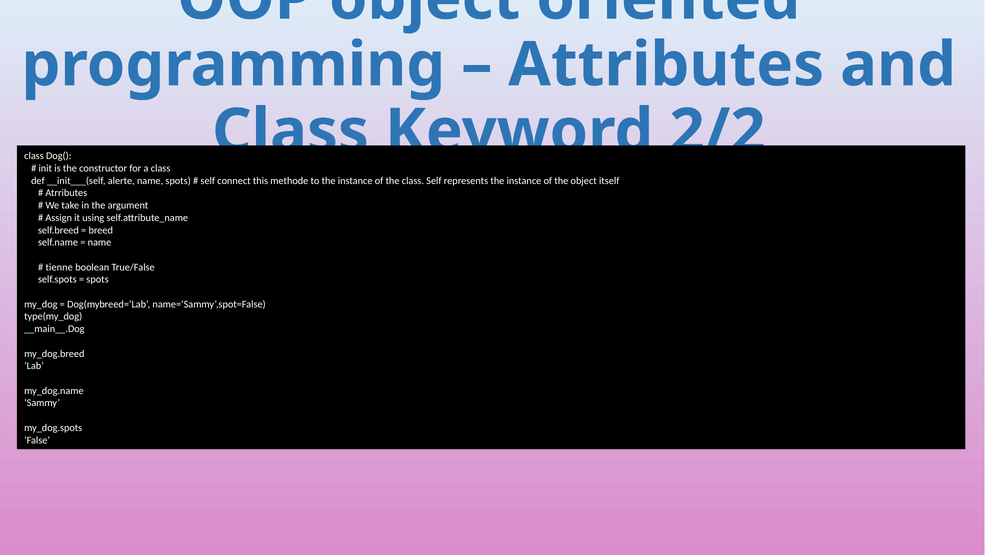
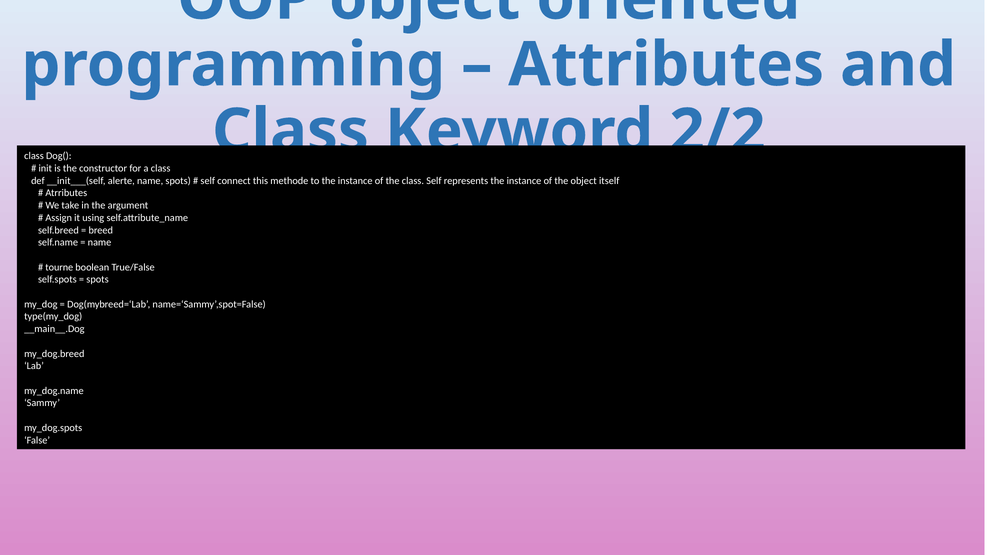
tienne: tienne -> tourne
